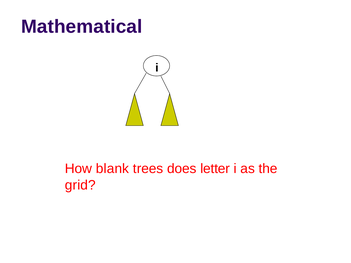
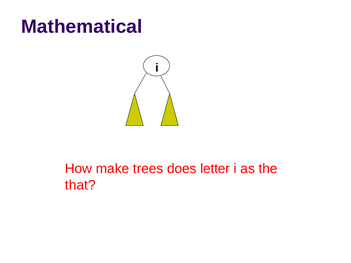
blank: blank -> make
grid: grid -> that
